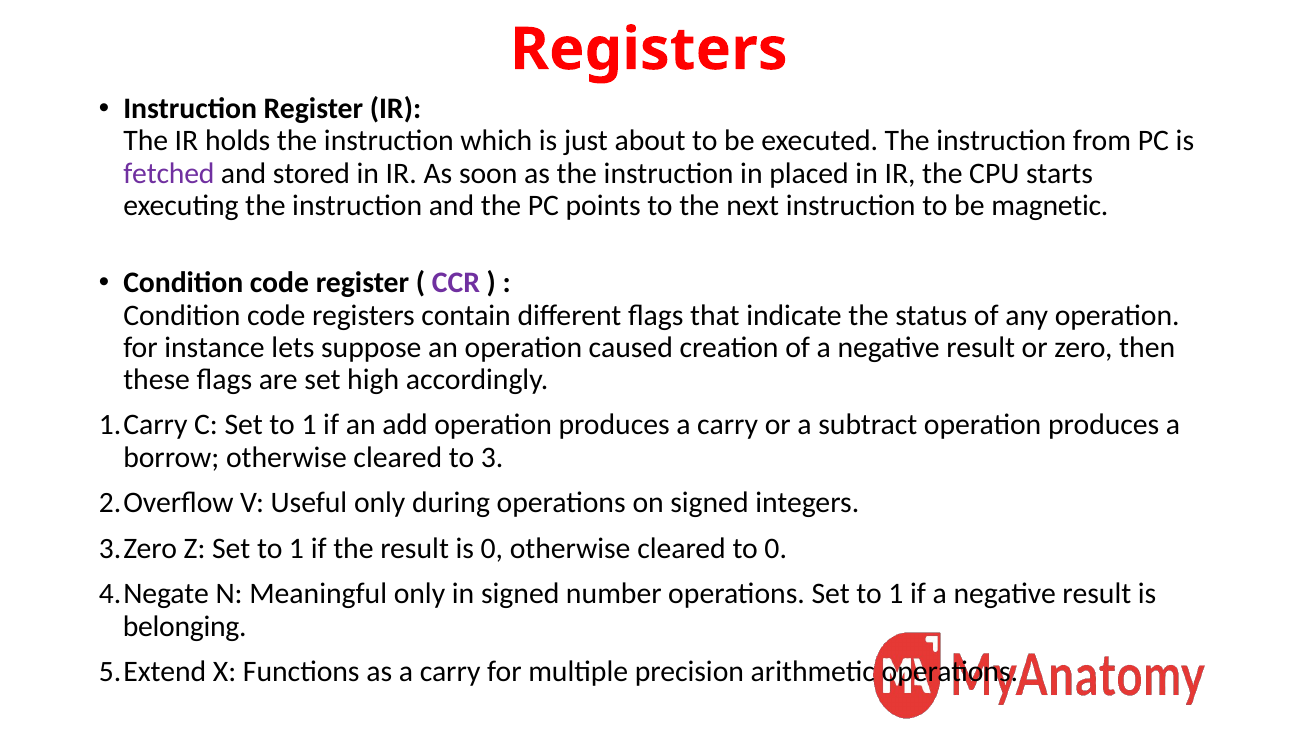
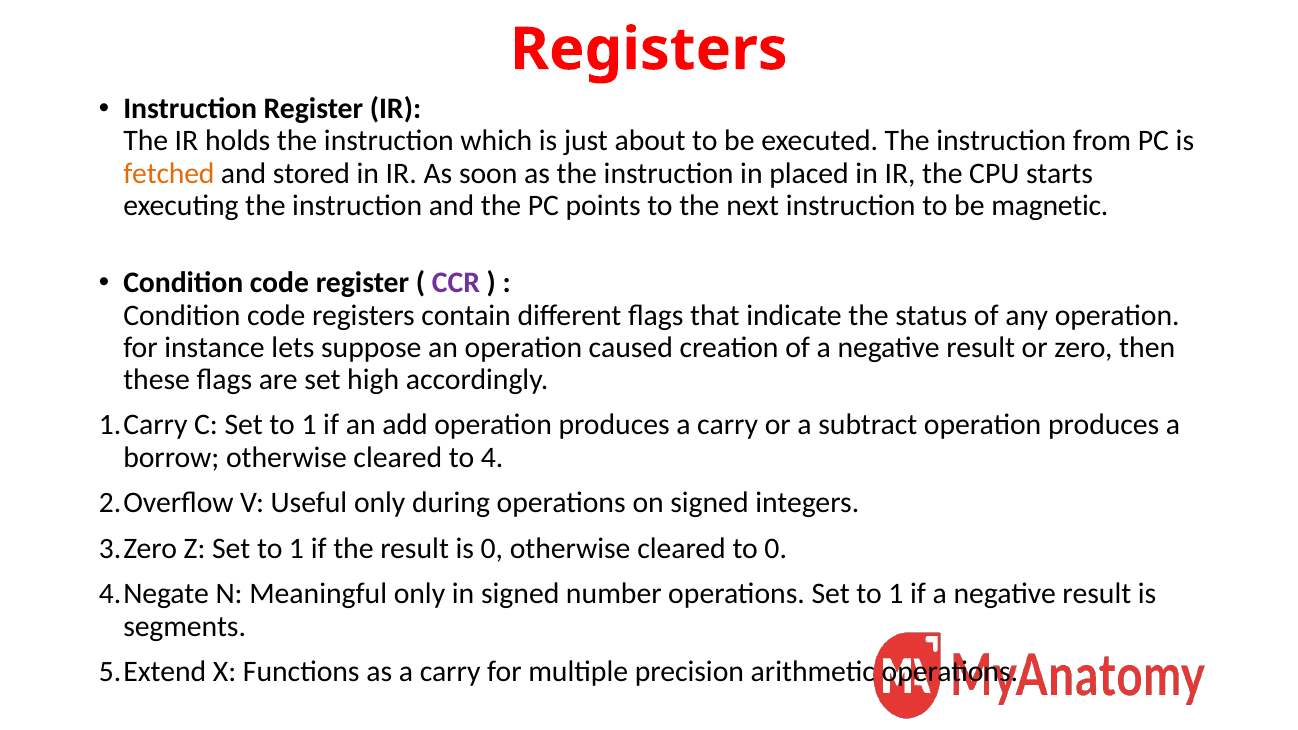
fetched colour: purple -> orange
3: 3 -> 4
belonging: belonging -> segments
